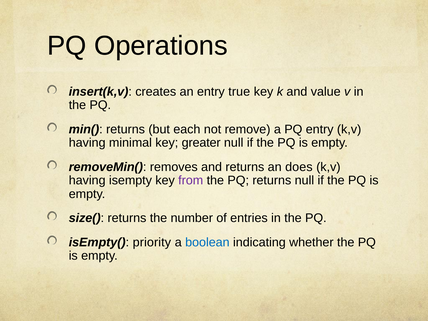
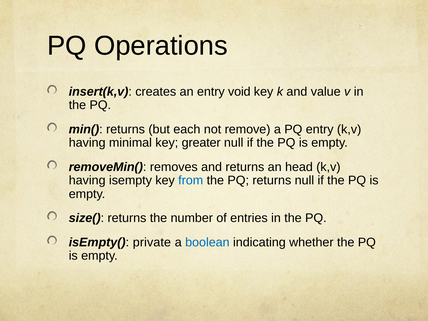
true: true -> void
does: does -> head
from colour: purple -> blue
priority: priority -> private
